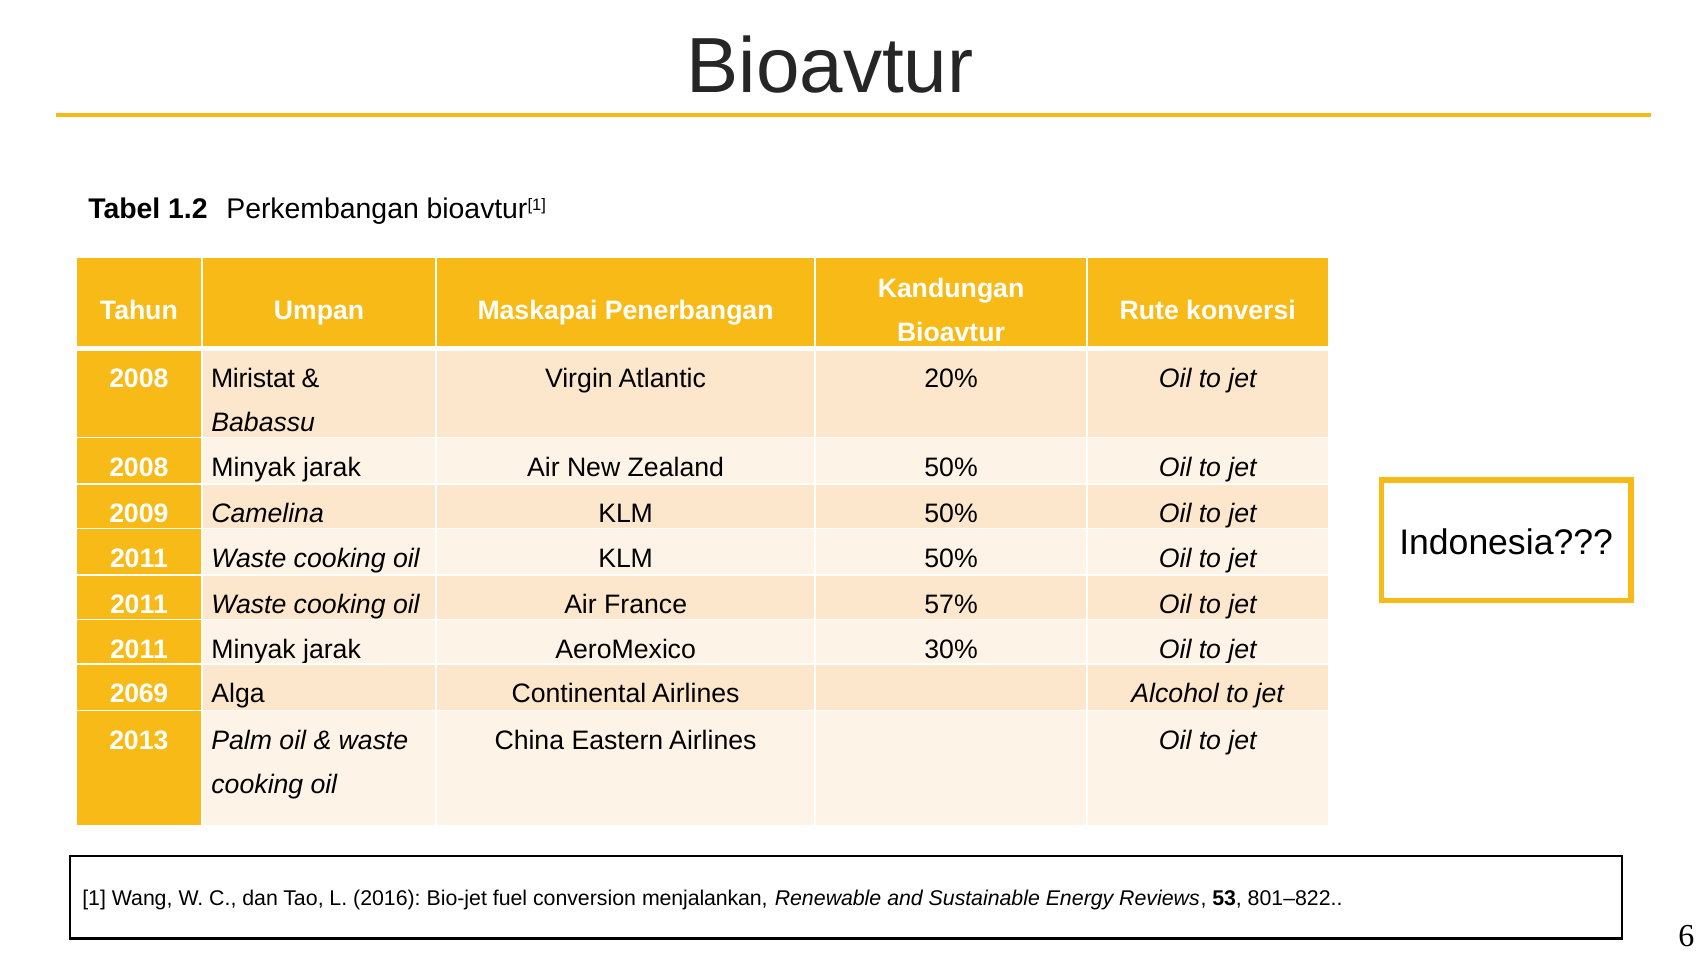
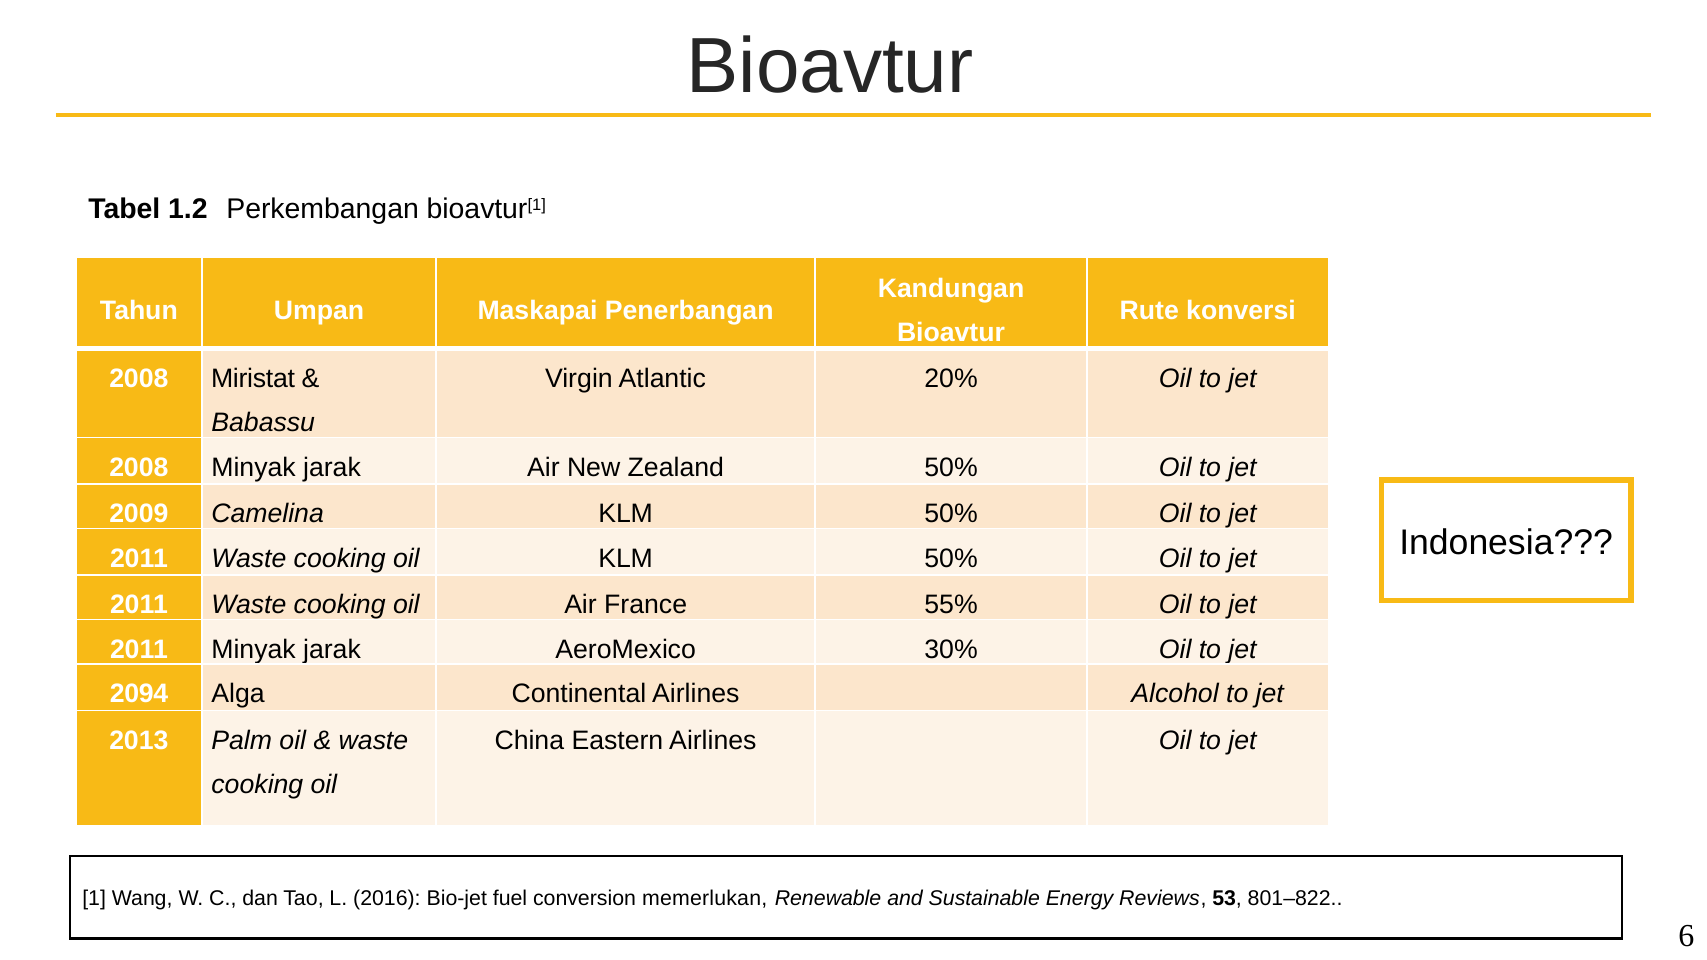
57%: 57% -> 55%
2069: 2069 -> 2094
menjalankan: menjalankan -> memerlukan
